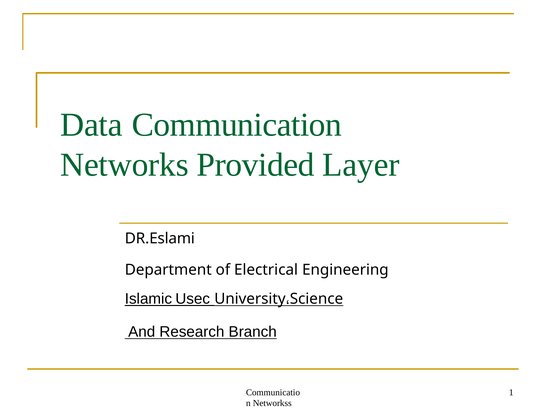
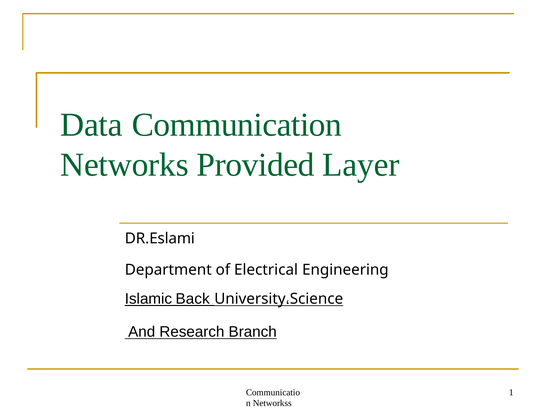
Usec: Usec -> Back
